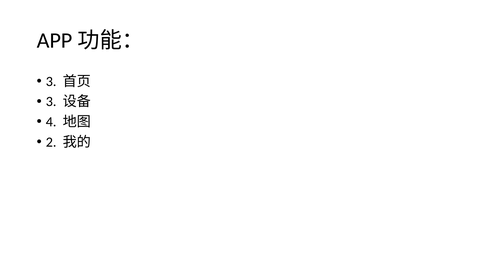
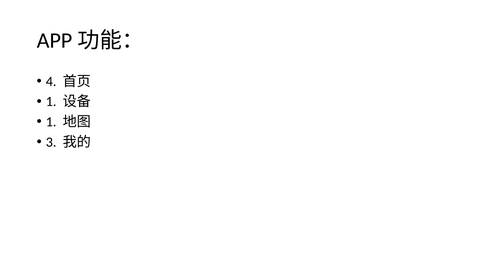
3 at (51, 81): 3 -> 4
3 at (51, 102): 3 -> 1
4 at (51, 122): 4 -> 1
2: 2 -> 3
